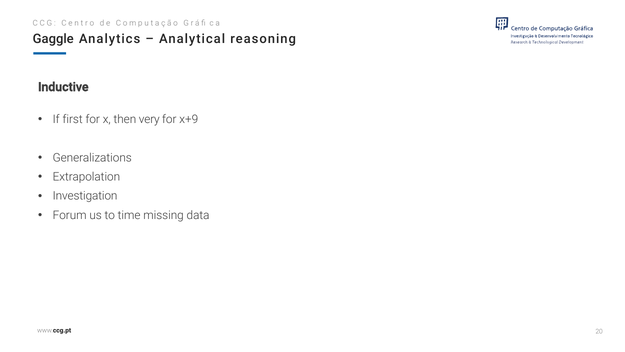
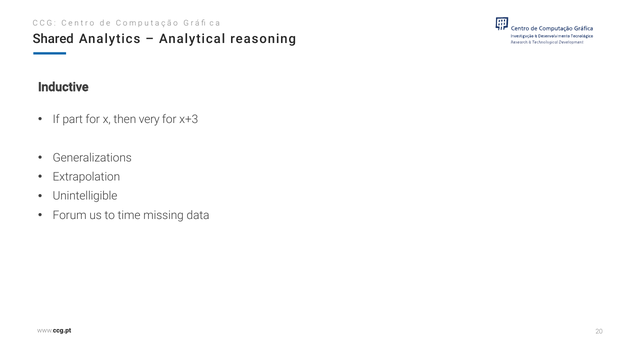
Gaggle: Gaggle -> Shared
first: first -> part
x+9: x+9 -> x+3
Investigation: Investigation -> Unintelligible
